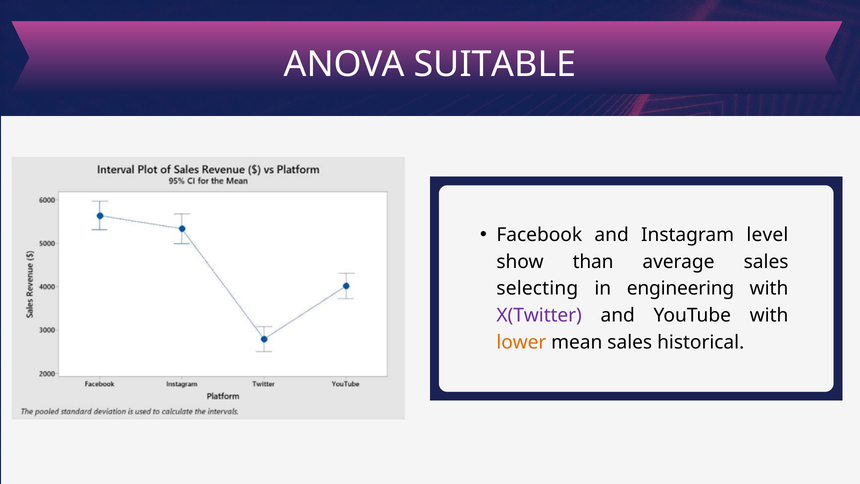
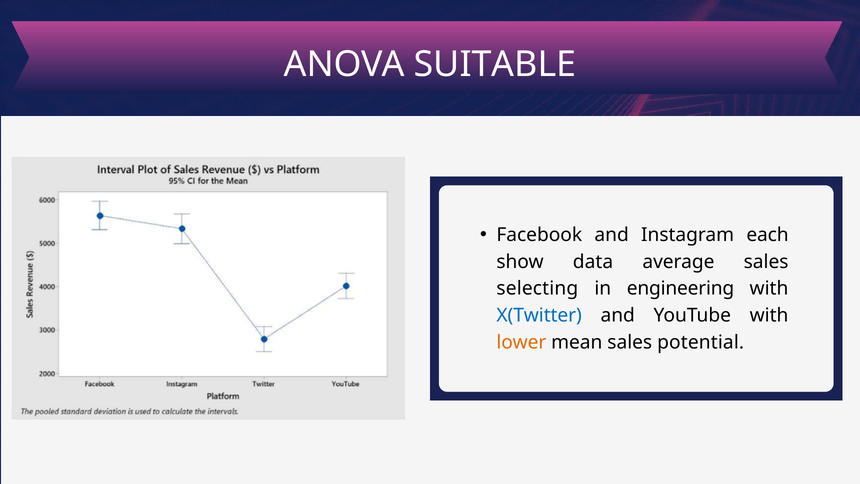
level: level -> each
than: than -> data
X(Twitter colour: purple -> blue
historical: historical -> potential
